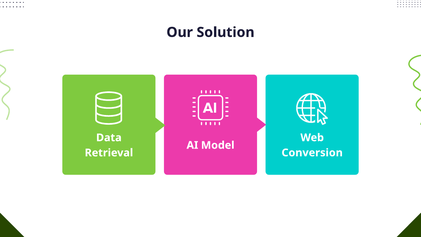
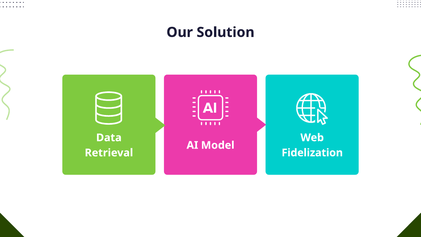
Conversion: Conversion -> Fidelization
